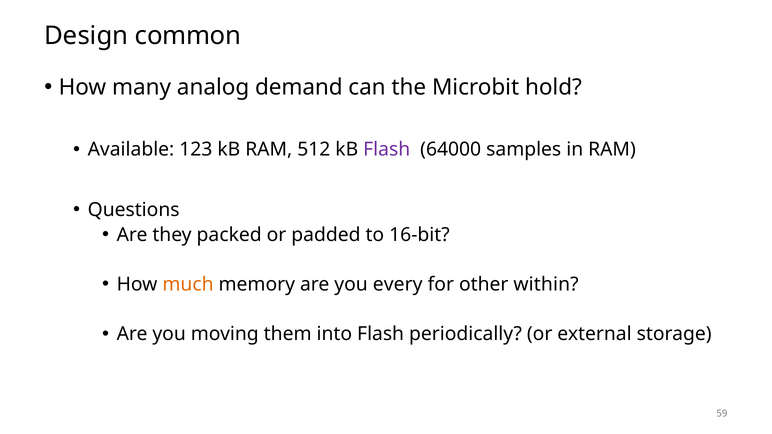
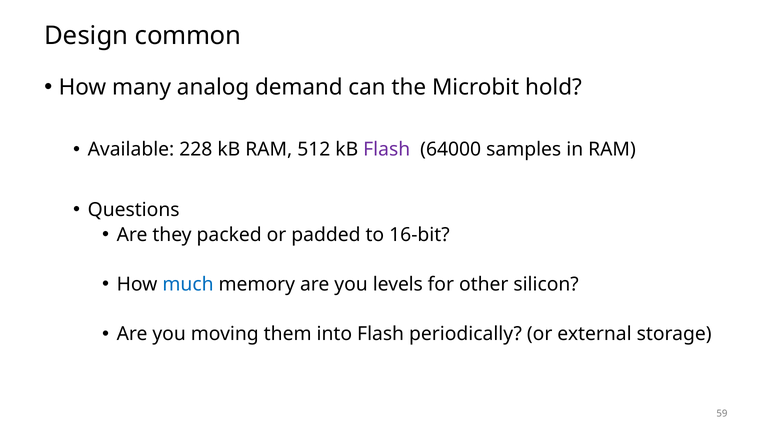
123: 123 -> 228
much colour: orange -> blue
every: every -> levels
within: within -> silicon
